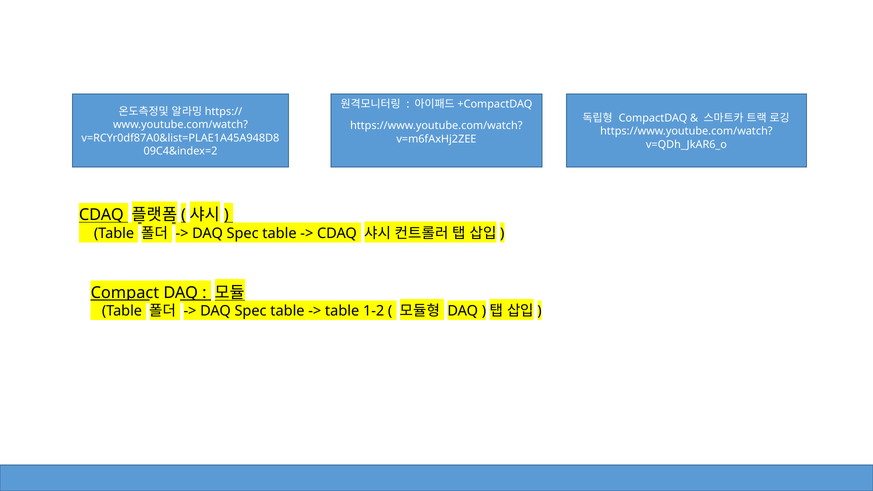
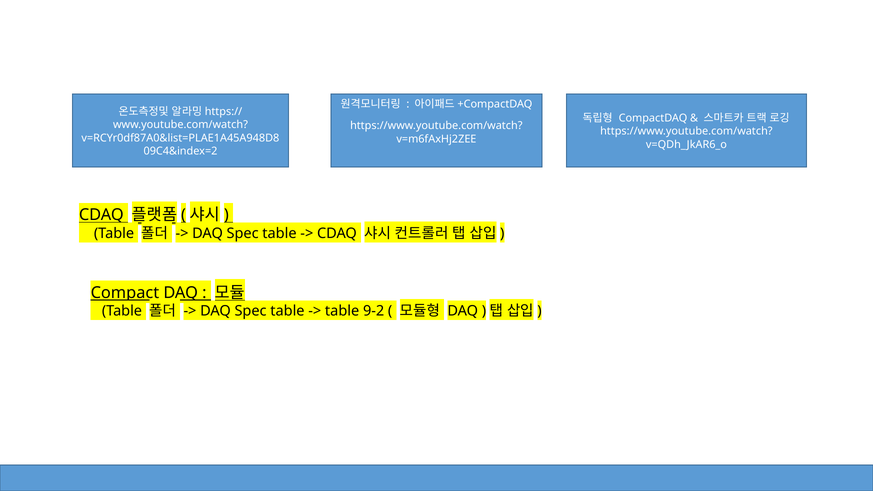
1-2: 1-2 -> 9-2
